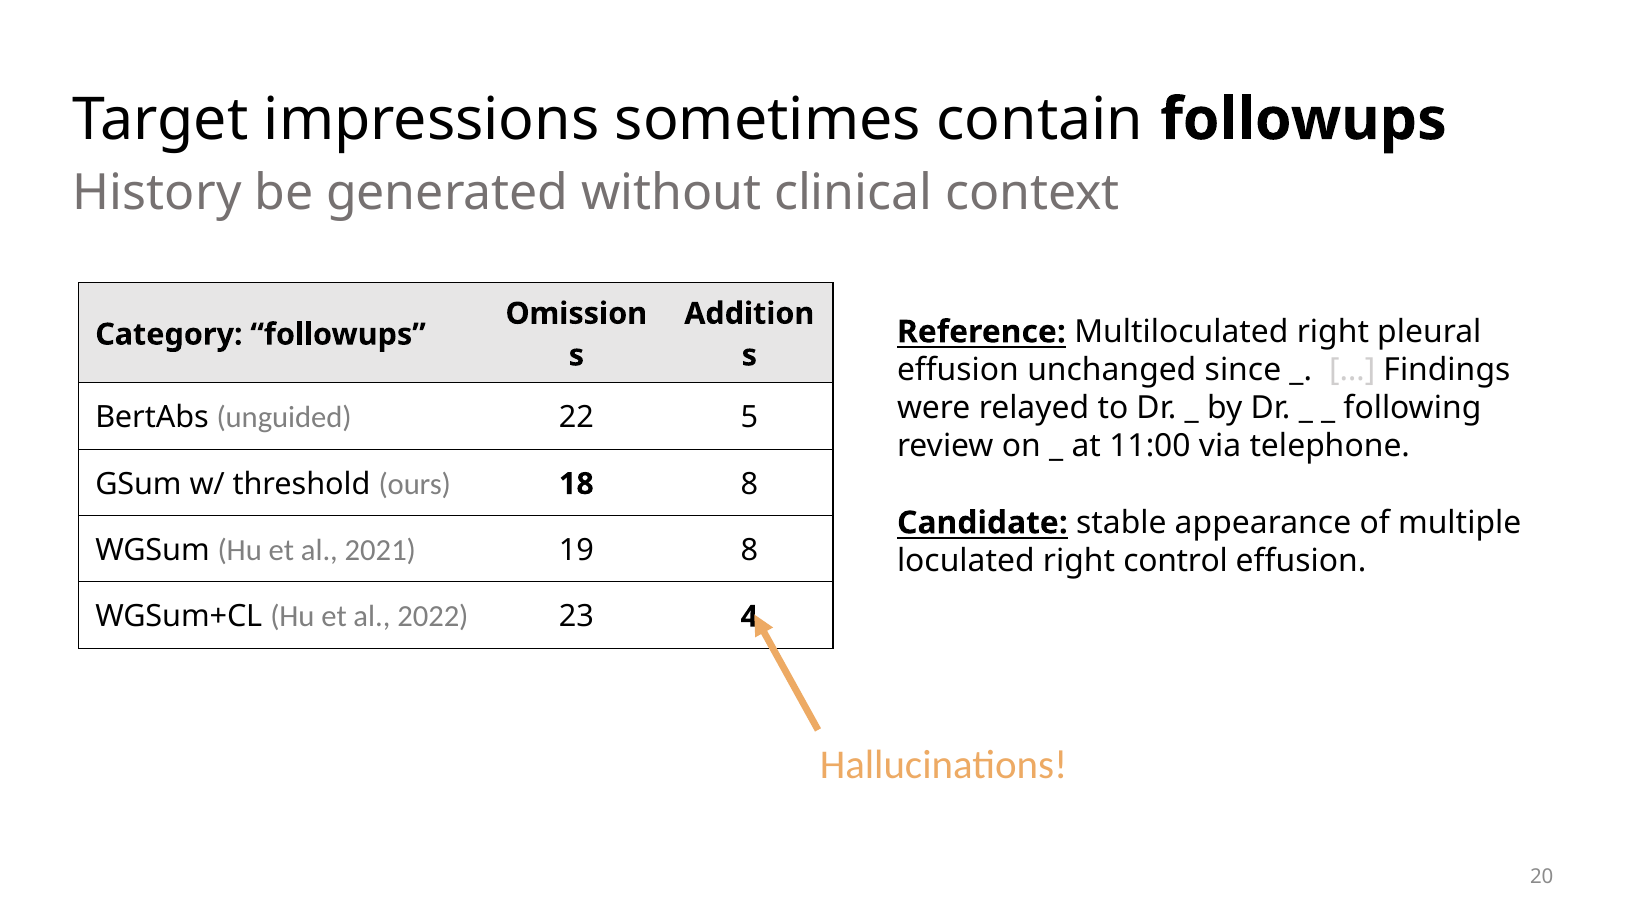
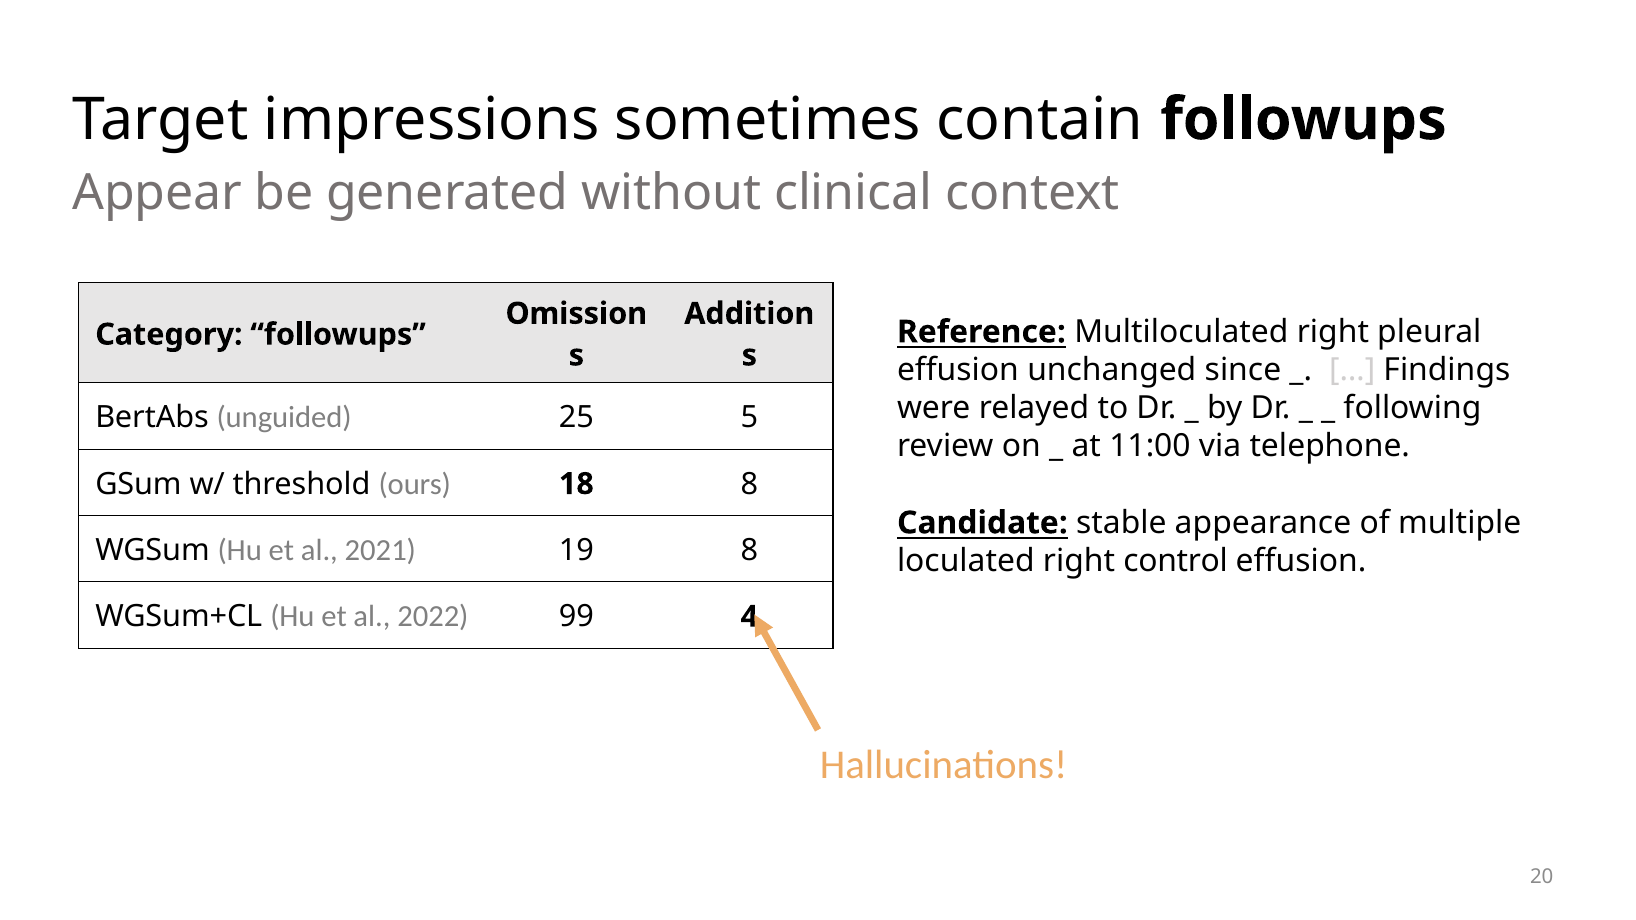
History: History -> Appear
22: 22 -> 25
23: 23 -> 99
